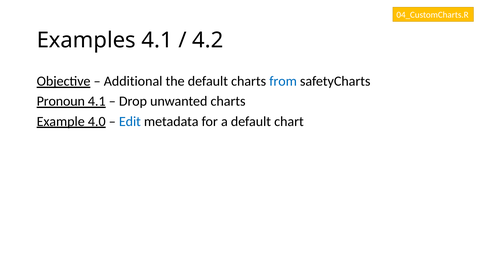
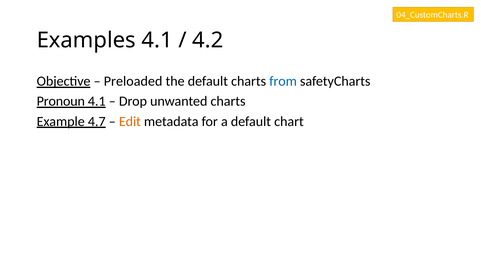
Additional: Additional -> Preloaded
4.0: 4.0 -> 4.7
Edit colour: blue -> orange
